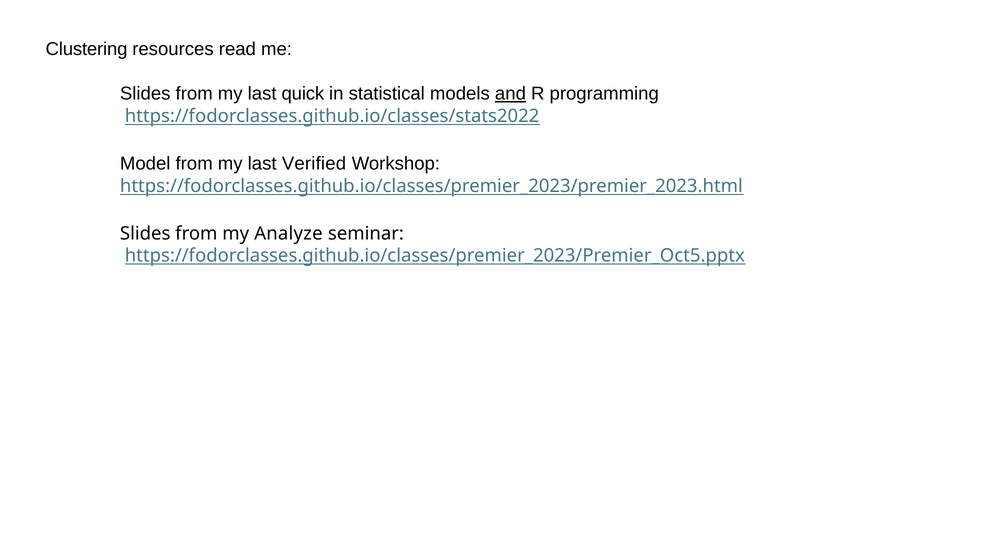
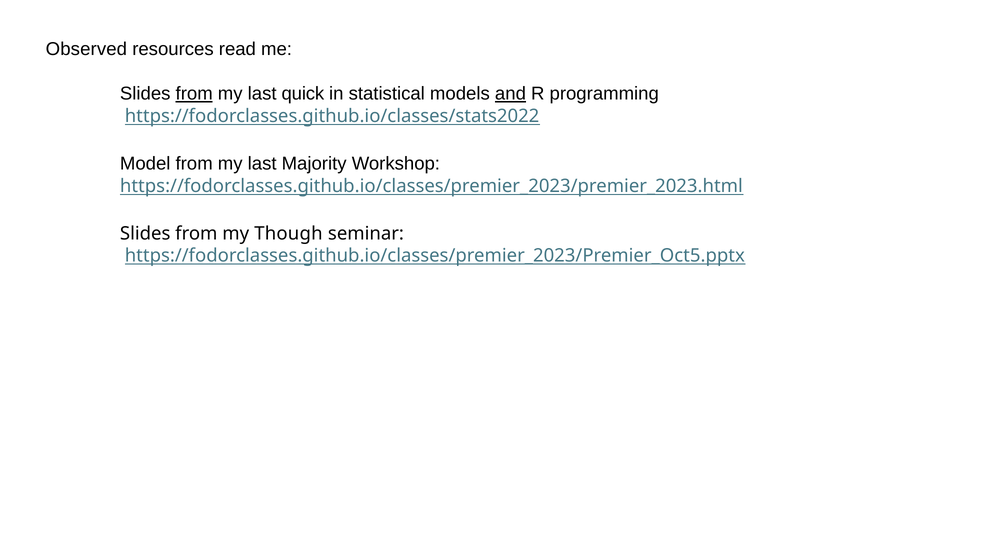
Clustering: Clustering -> Observed
from at (194, 94) underline: none -> present
Verified: Verified -> Majority
Analyze: Analyze -> Though
